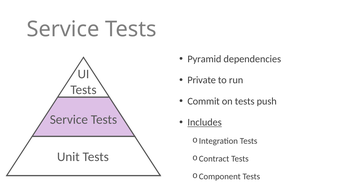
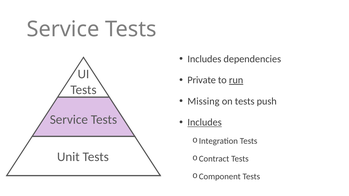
Pyramid at (204, 59): Pyramid -> Includes
run underline: none -> present
Commit: Commit -> Missing
